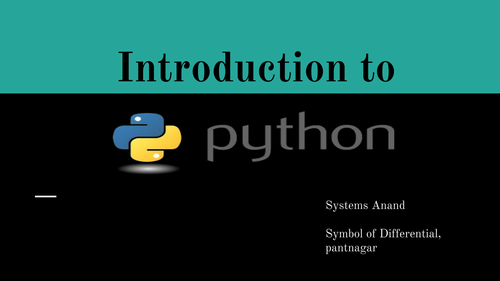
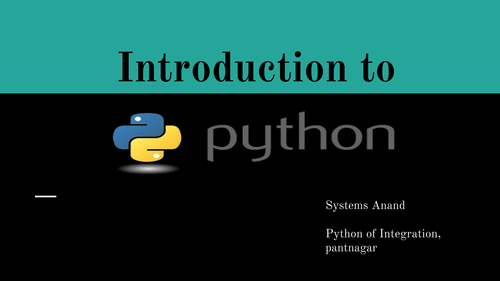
Symbol: Symbol -> Python
Differential: Differential -> Integration
